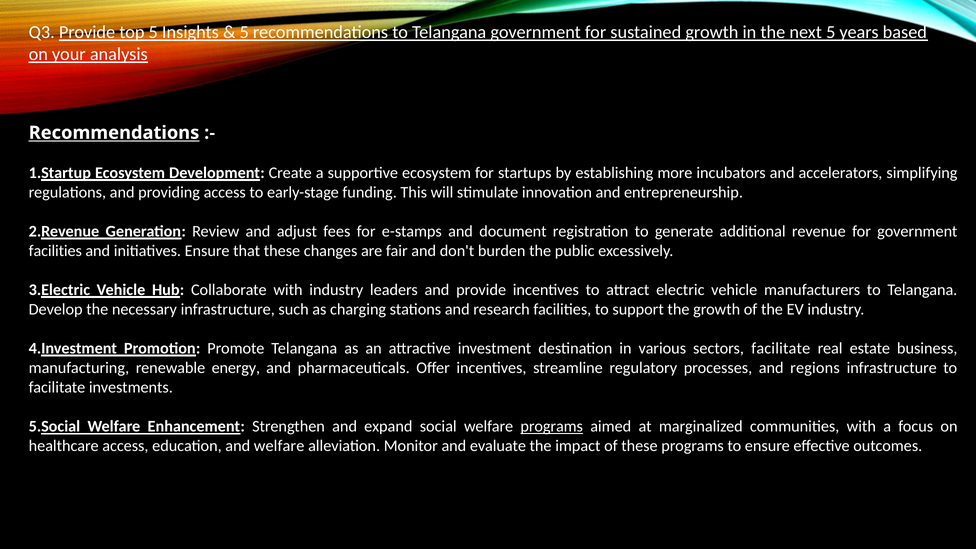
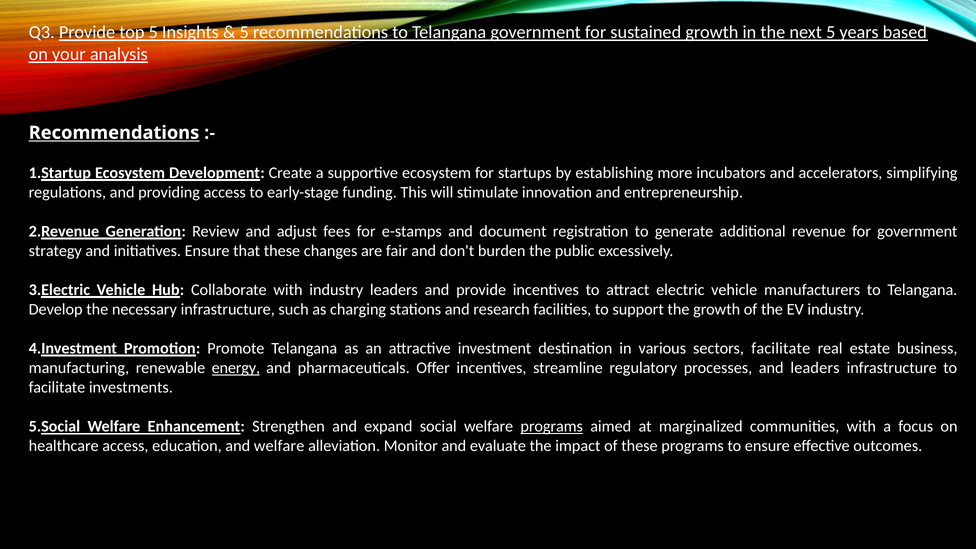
facilities at (55, 251): facilities -> strategy
energy underline: none -> present
and regions: regions -> leaders
